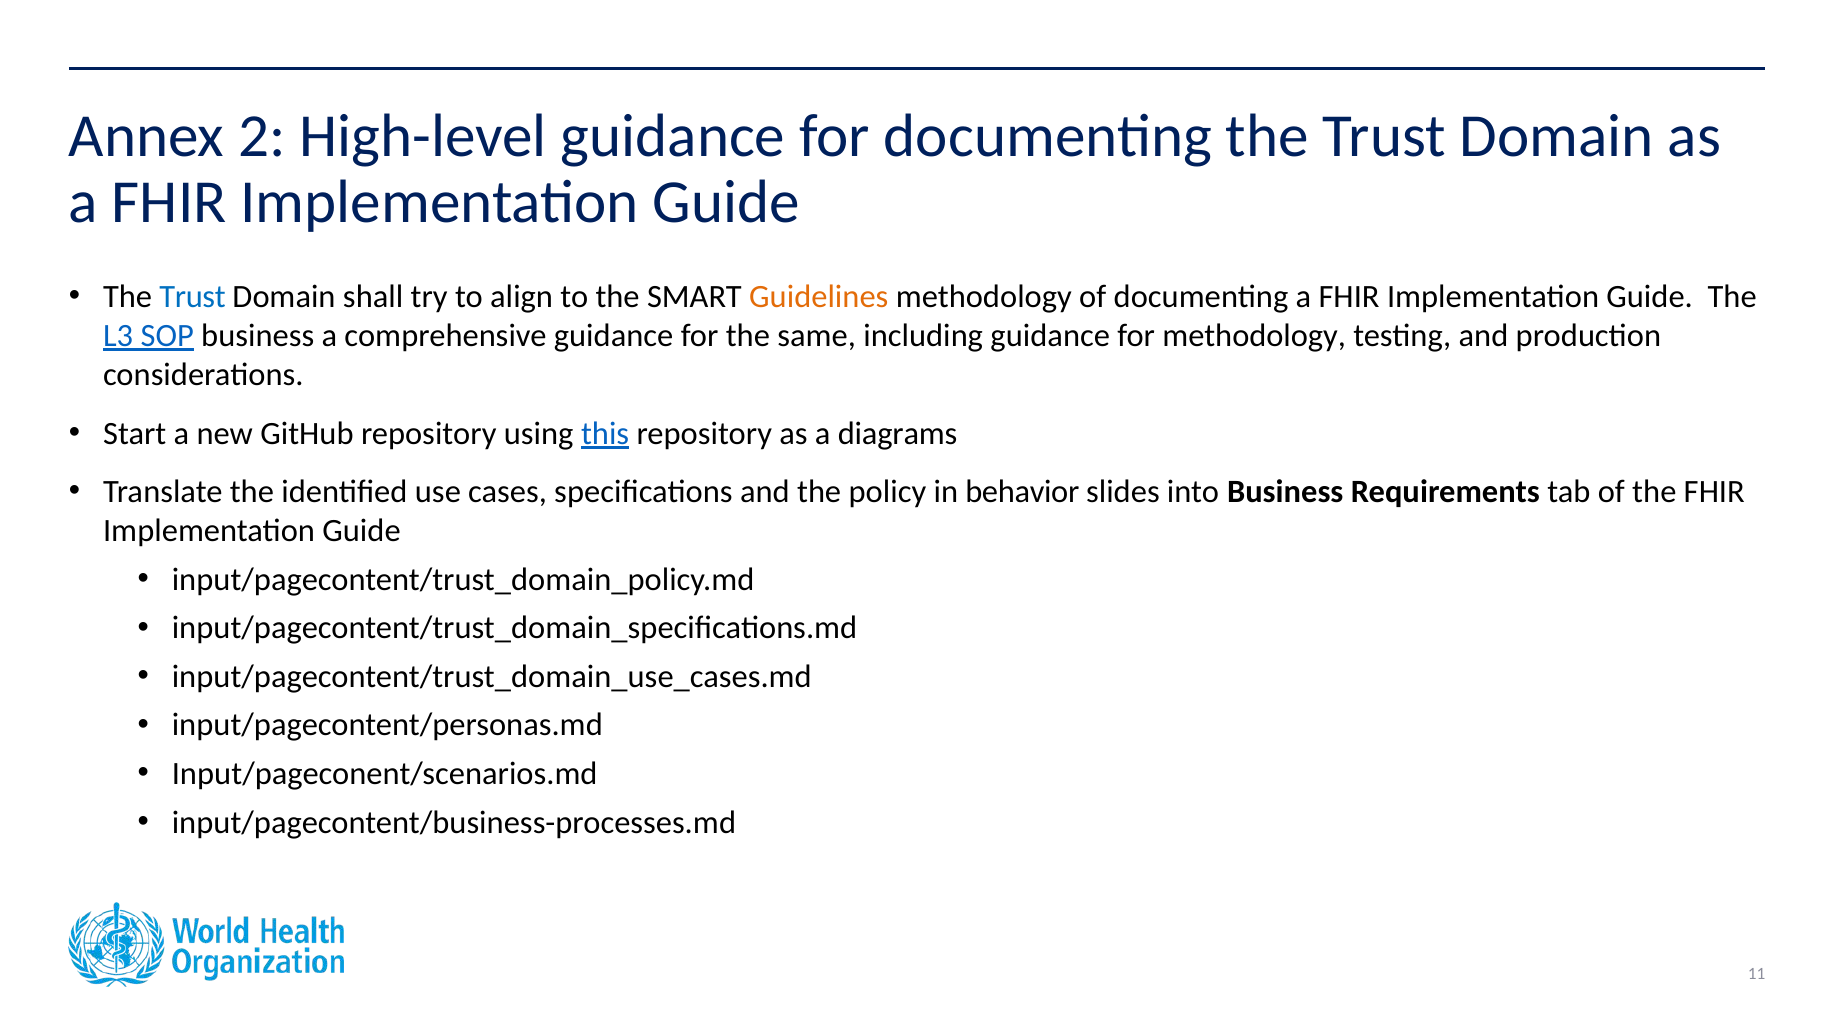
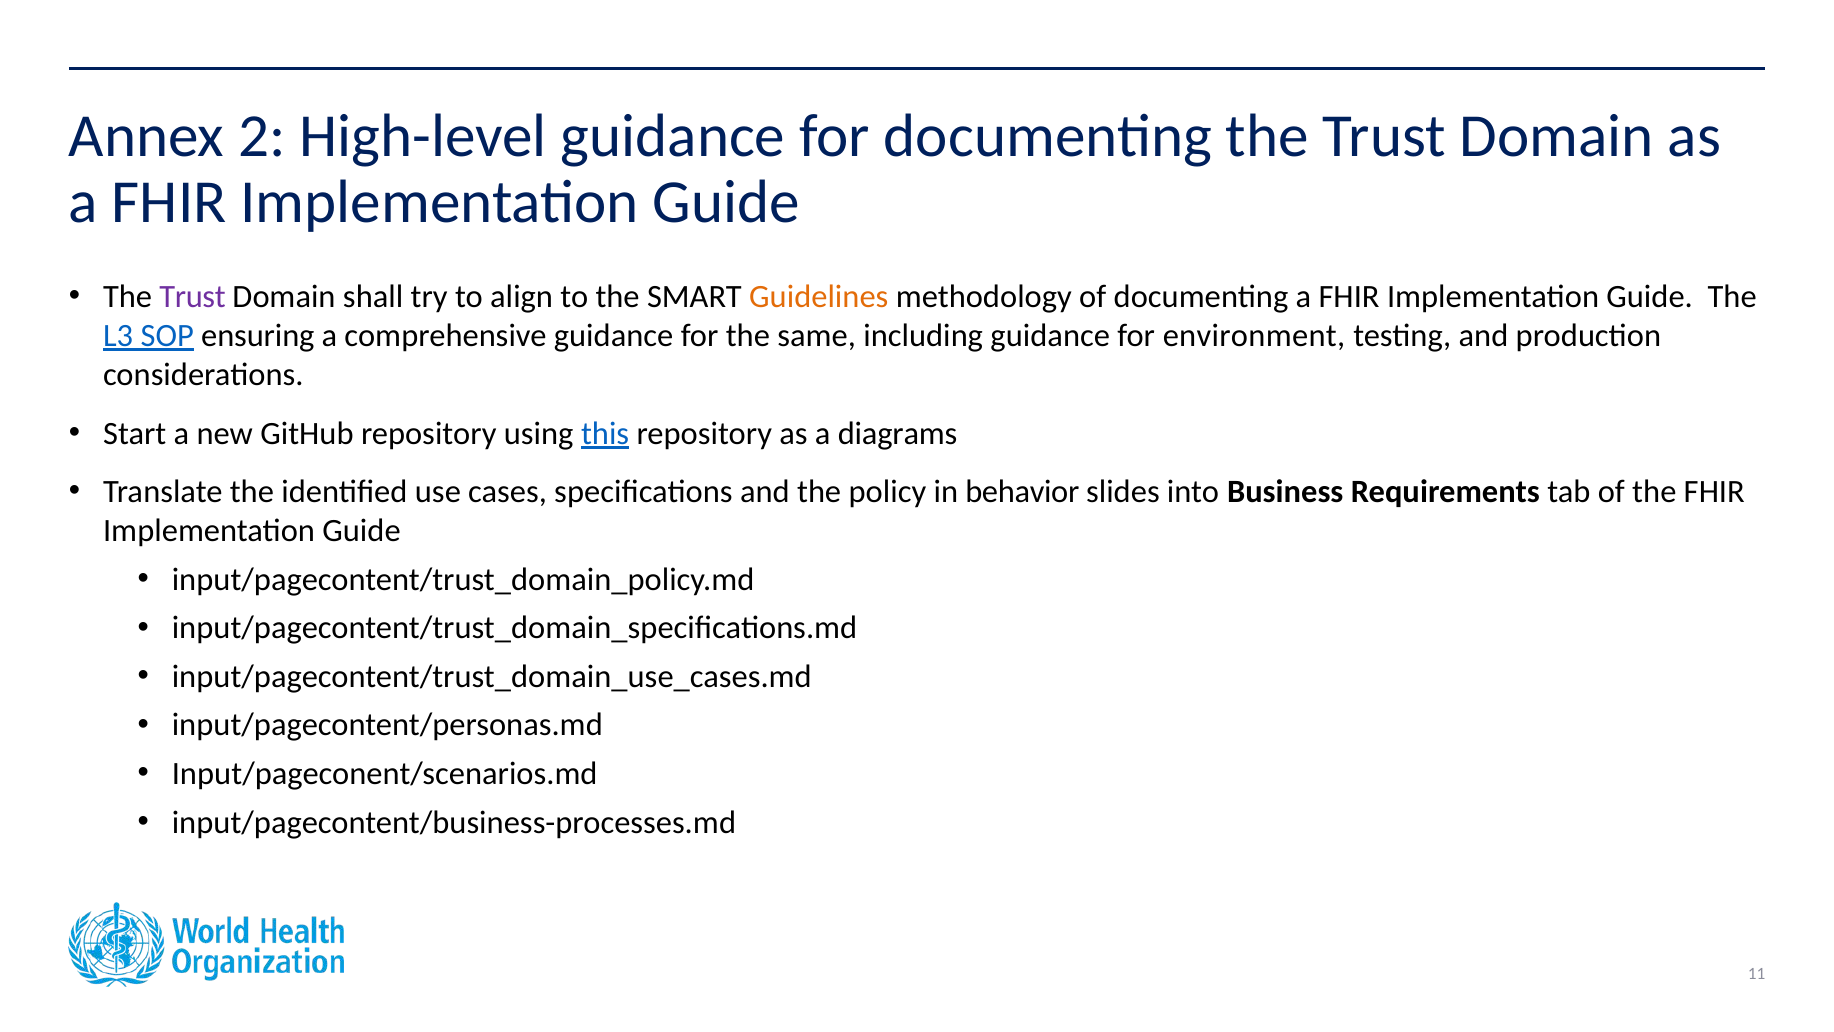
Trust at (192, 296) colour: blue -> purple
SOP business: business -> ensuring
for methodology: methodology -> environment
